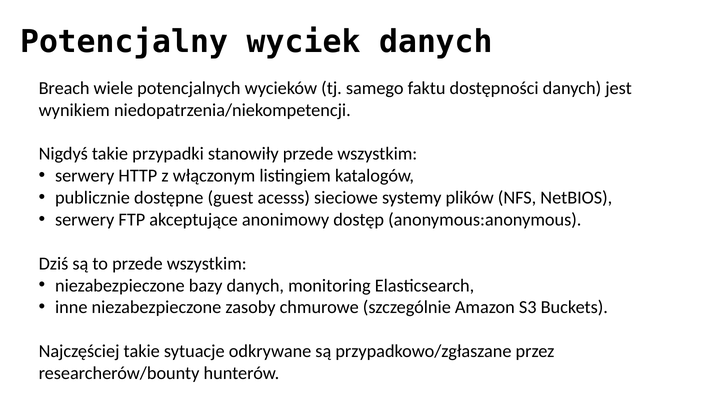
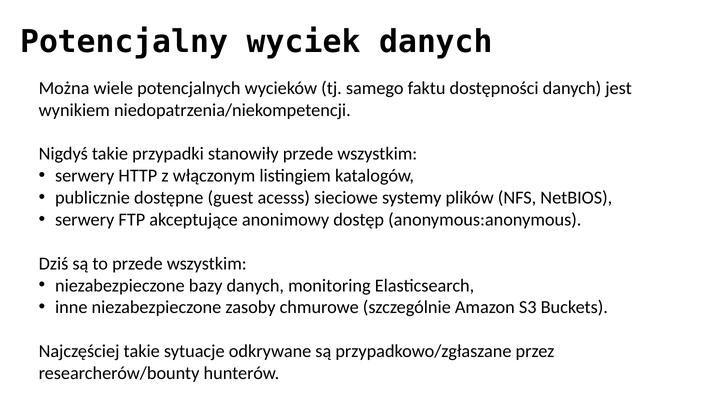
Breach: Breach -> Można
